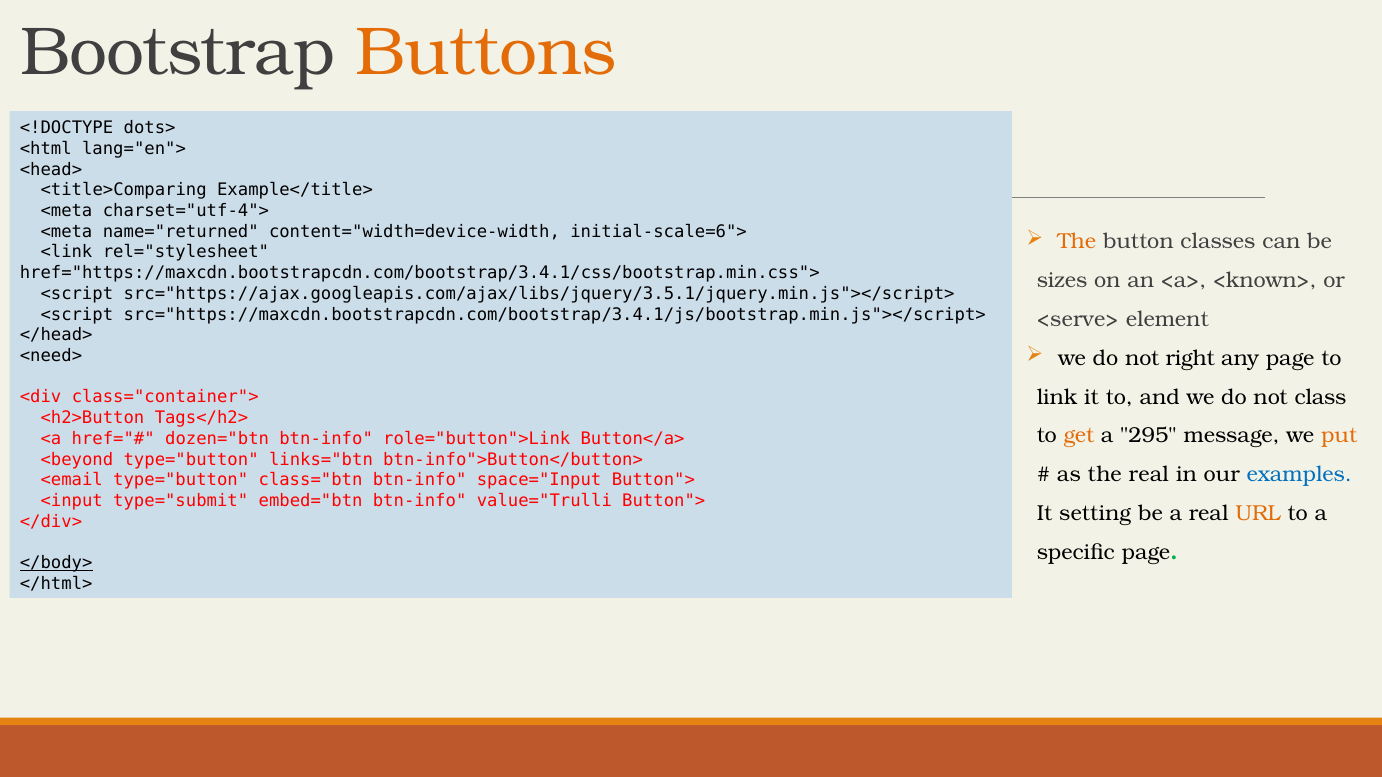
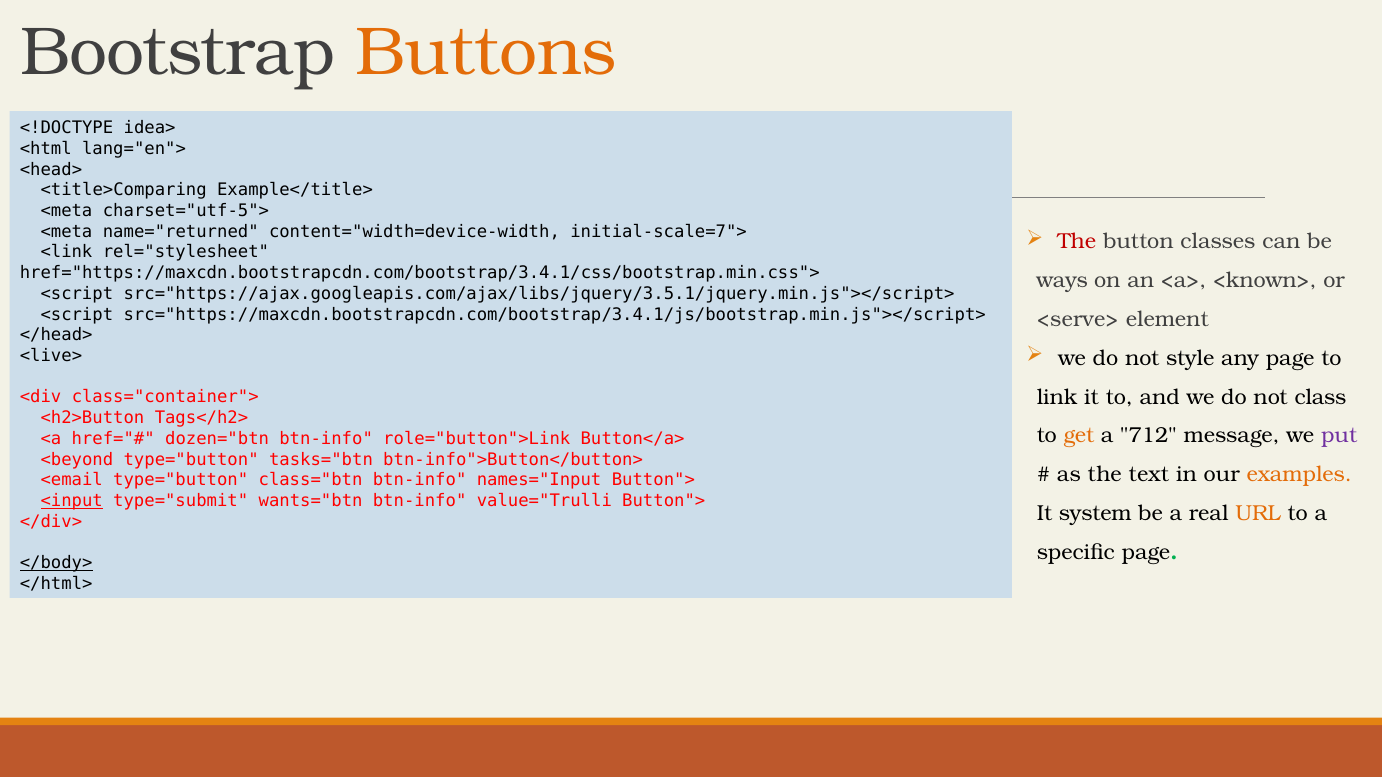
dots>: dots> -> idea>
charset="utf-4">: charset="utf-4"> -> charset="utf-5">
initial-scale=6">: initial-scale=6"> -> initial-scale=7">
The at (1077, 242) colour: orange -> red
sizes: sizes -> ways
right: right -> style
<need>: <need> -> <live>
295: 295 -> 712
put colour: orange -> purple
links="btn: links="btn -> tasks="btn
the real: real -> text
examples colour: blue -> orange
space="Input: space="Input -> names="Input
<input underline: none -> present
embed="btn: embed="btn -> wants="btn
setting: setting -> system
